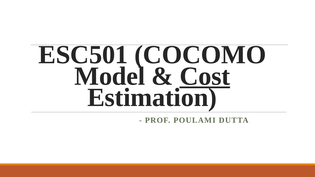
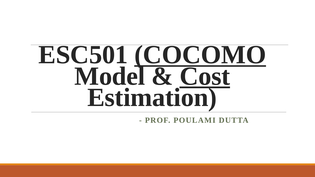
COCOMO underline: none -> present
